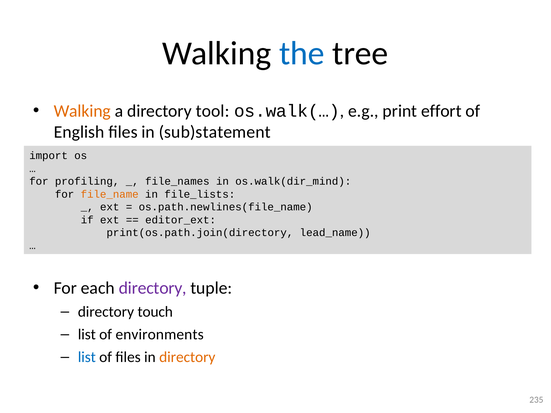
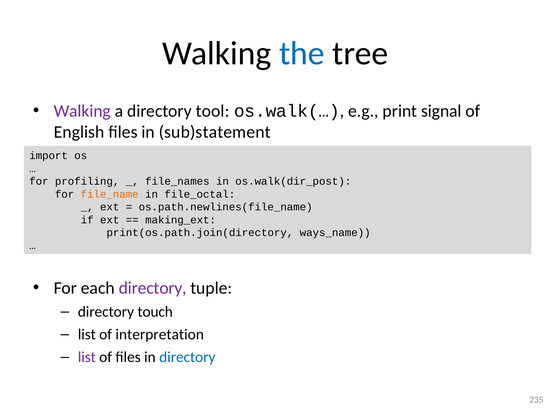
Walking at (82, 111) colour: orange -> purple
effort: effort -> signal
os.walk(dir_mind: os.walk(dir_mind -> os.walk(dir_post
file_lists: file_lists -> file_octal
editor_ext: editor_ext -> making_ext
lead_name: lead_name -> ways_name
environments: environments -> interpretation
list at (87, 357) colour: blue -> purple
directory at (187, 357) colour: orange -> blue
